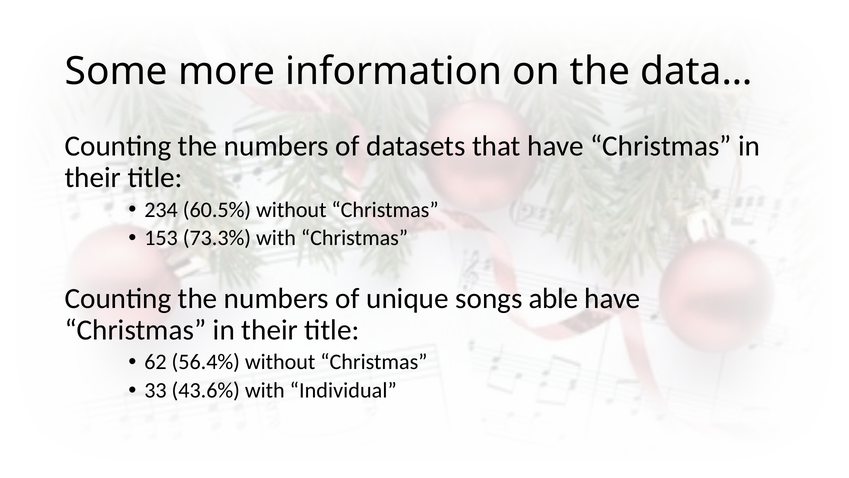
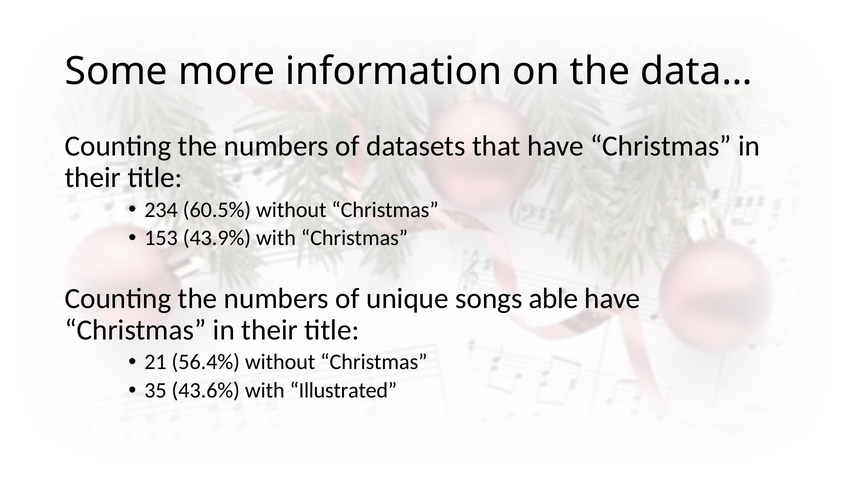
73.3%: 73.3% -> 43.9%
62: 62 -> 21
33: 33 -> 35
Individual: Individual -> Illustrated
